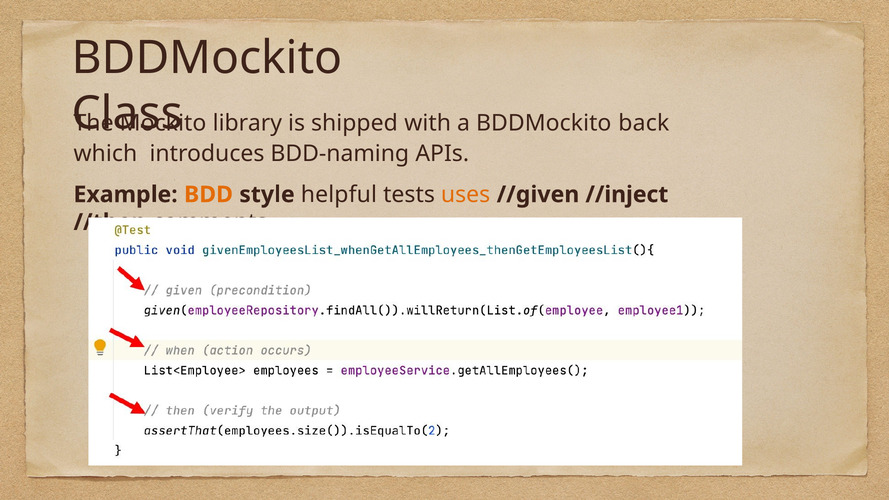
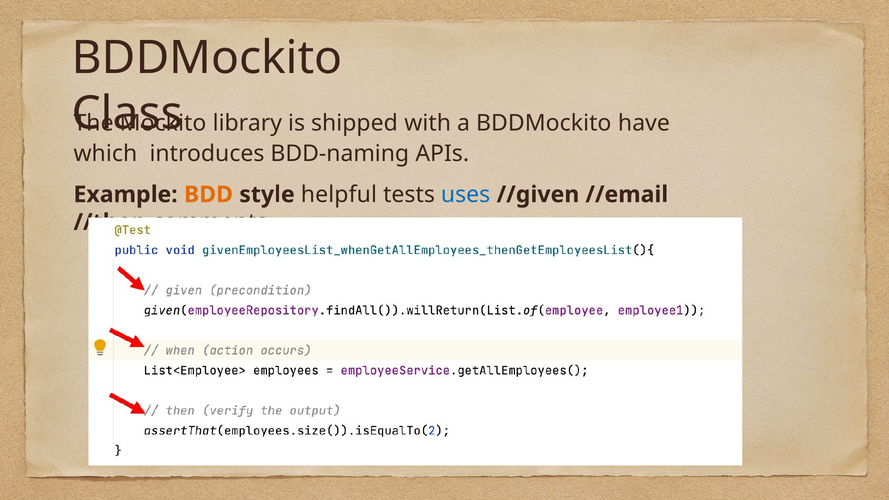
back: back -> have
uses colour: orange -> blue
//inject: //inject -> //email
